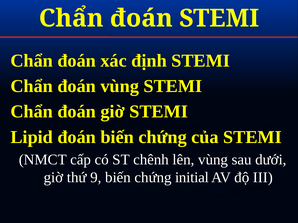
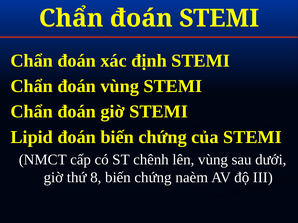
9: 9 -> 8
initial: initial -> naèm
